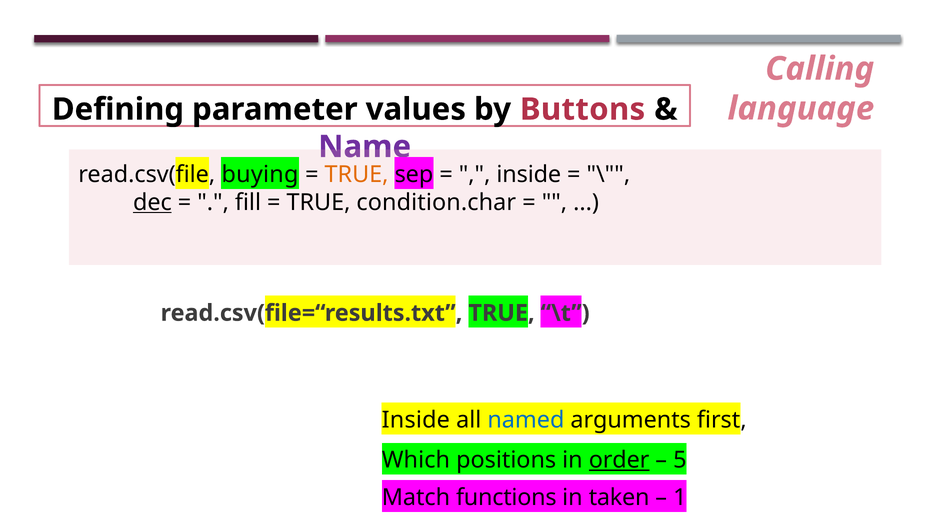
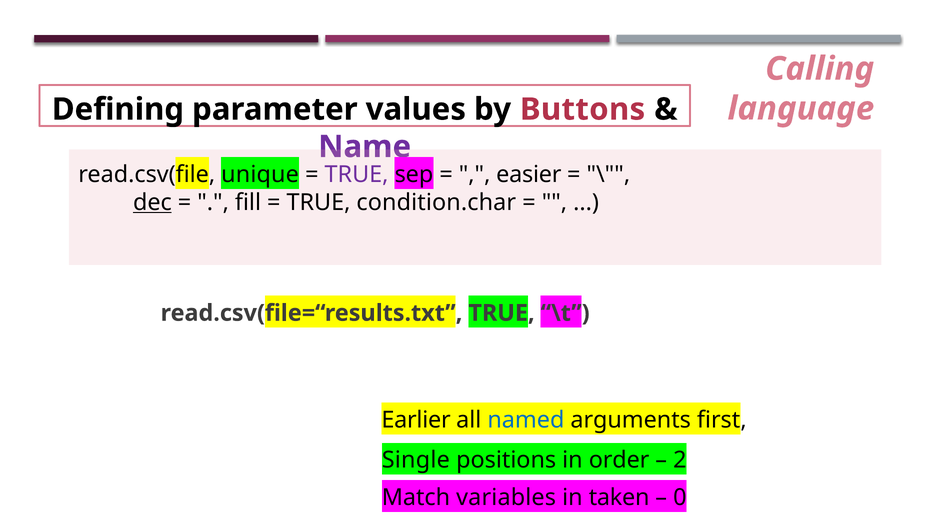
buying: buying -> unique
TRUE at (357, 174) colour: orange -> purple
inside at (529, 174): inside -> easier
Inside at (416, 420): Inside -> Earlier
Which: Which -> Single
order underline: present -> none
5: 5 -> 2
functions: functions -> variables
1: 1 -> 0
